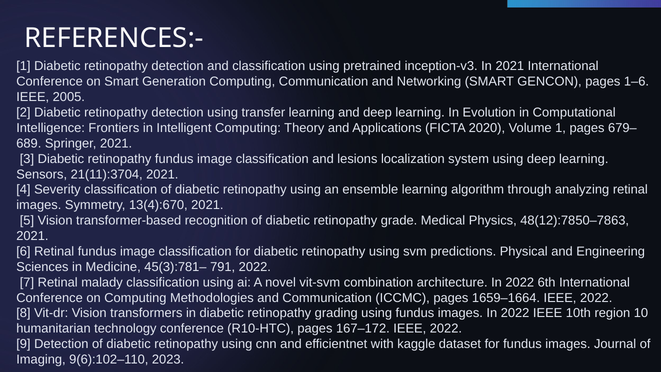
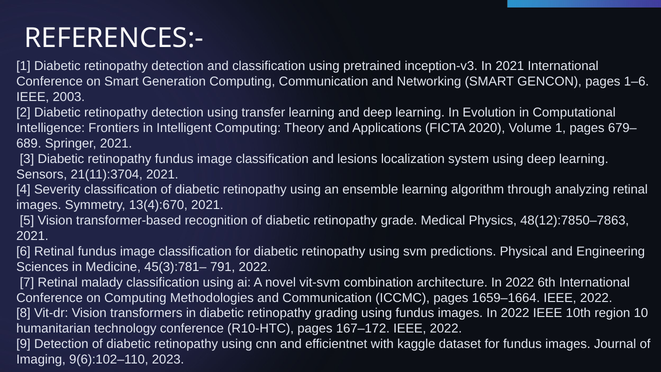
2005: 2005 -> 2003
